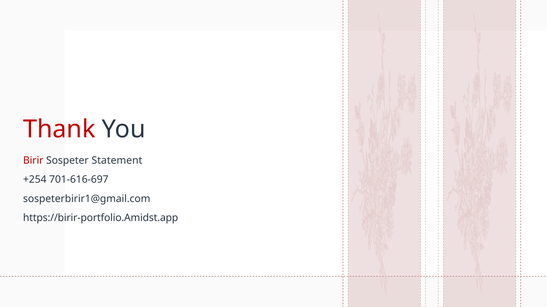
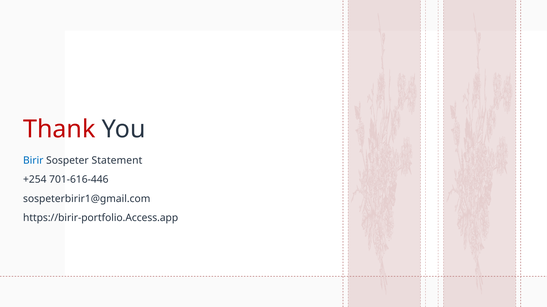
Birir colour: red -> blue
701-616-697: 701-616-697 -> 701-616-446
https://birir-portfolio.Amidst.app: https://birir-portfolio.Amidst.app -> https://birir-portfolio.Access.app
